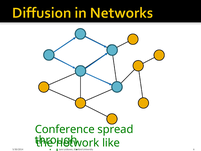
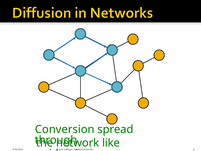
Conference: Conference -> Conversion
